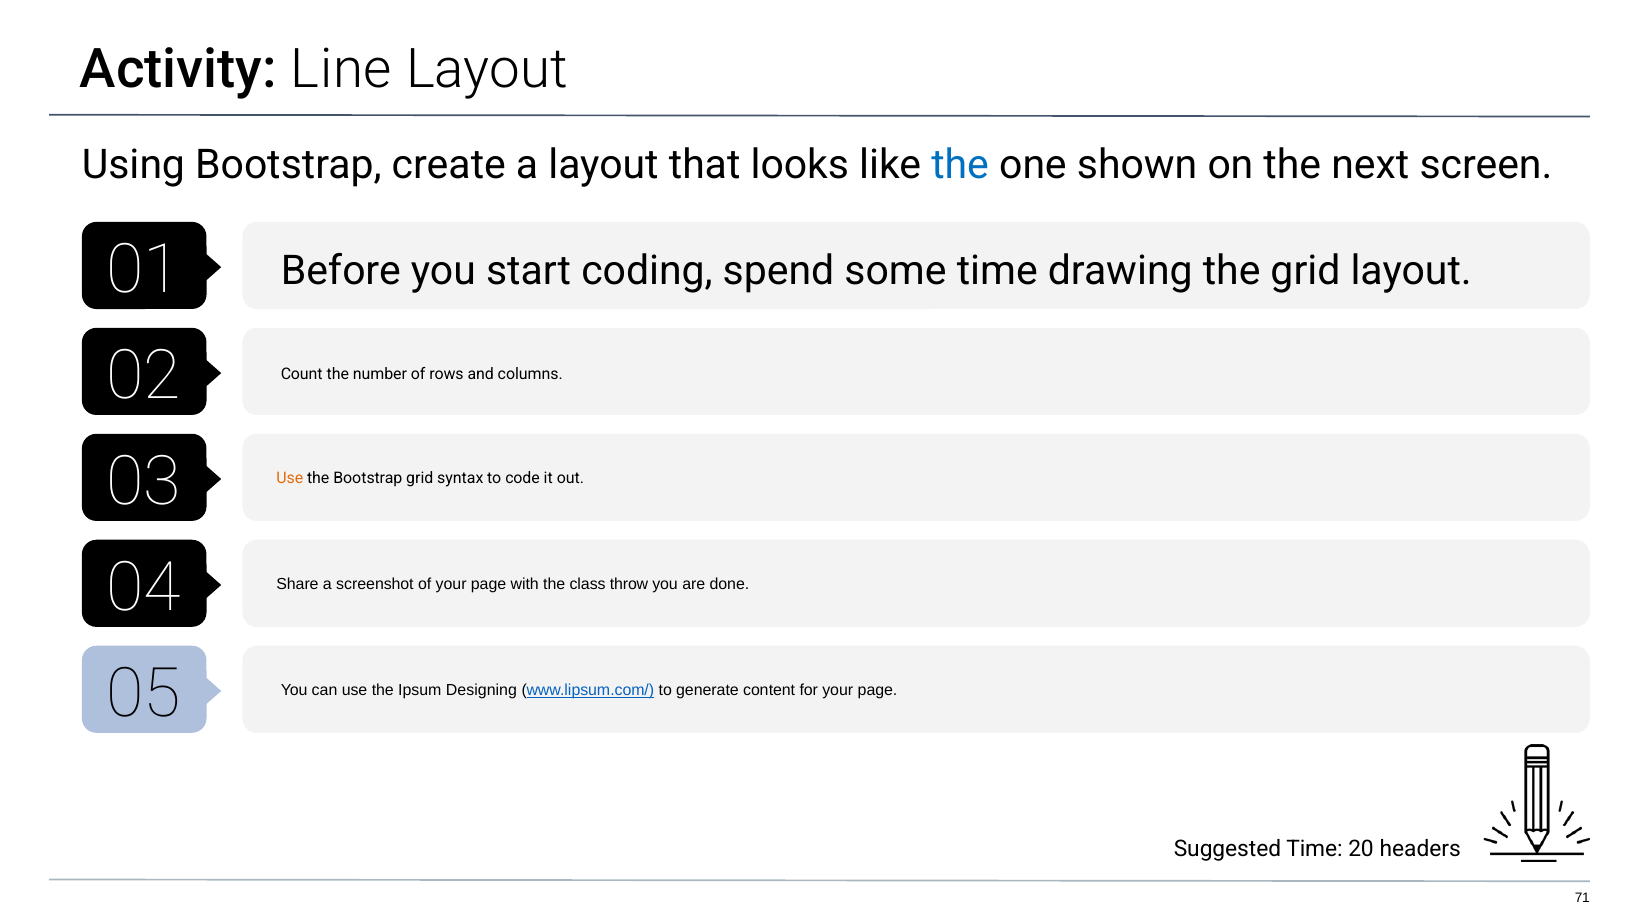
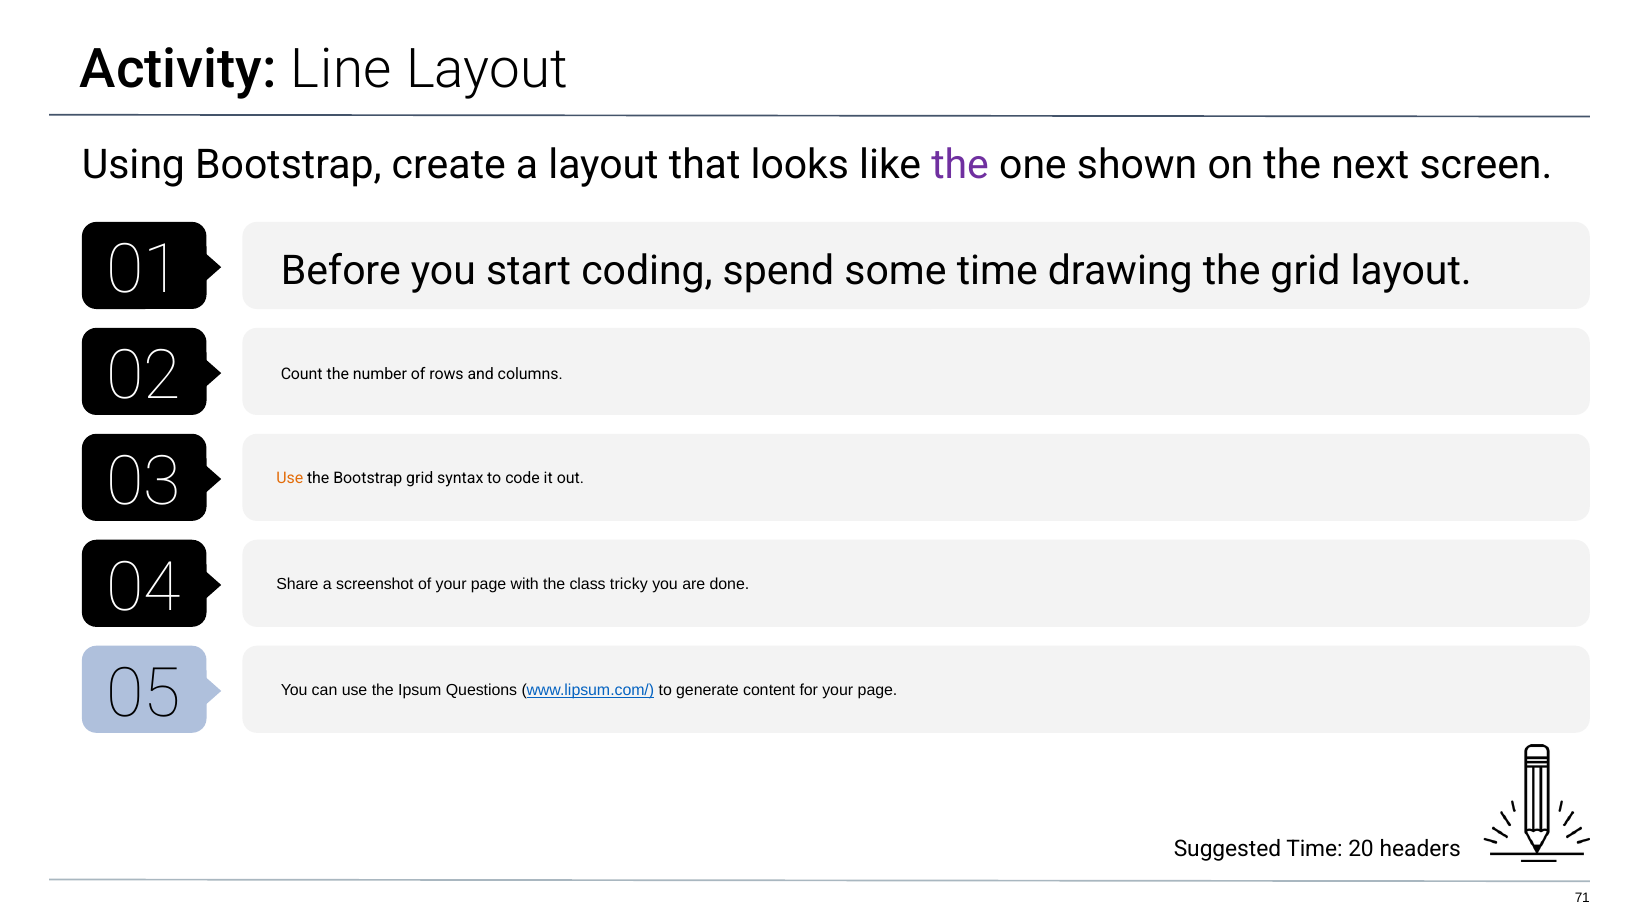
the at (960, 165) colour: blue -> purple
throw: throw -> tricky
Designing: Designing -> Questions
